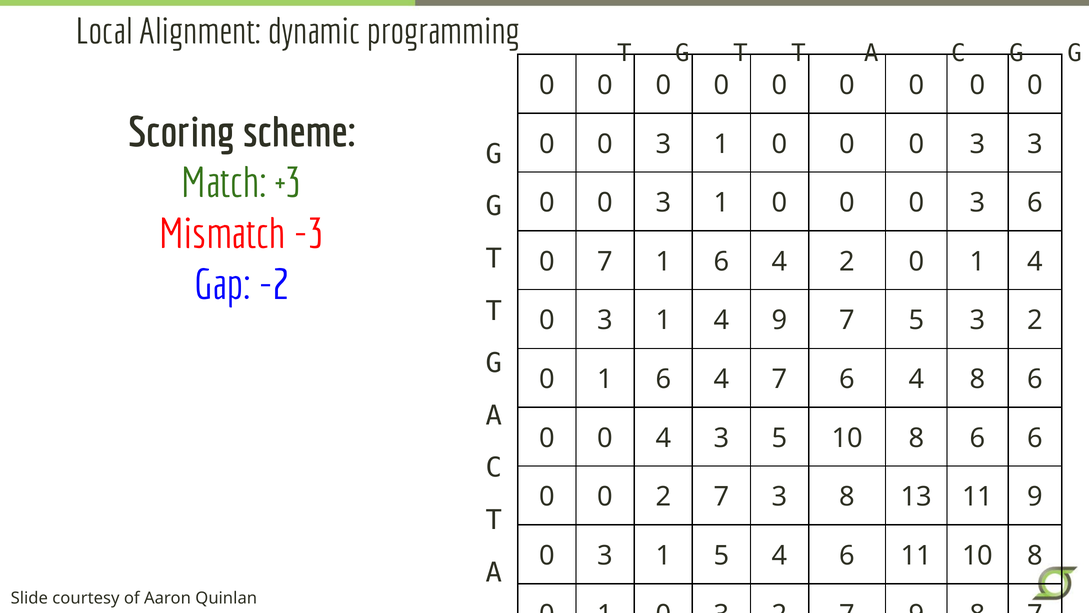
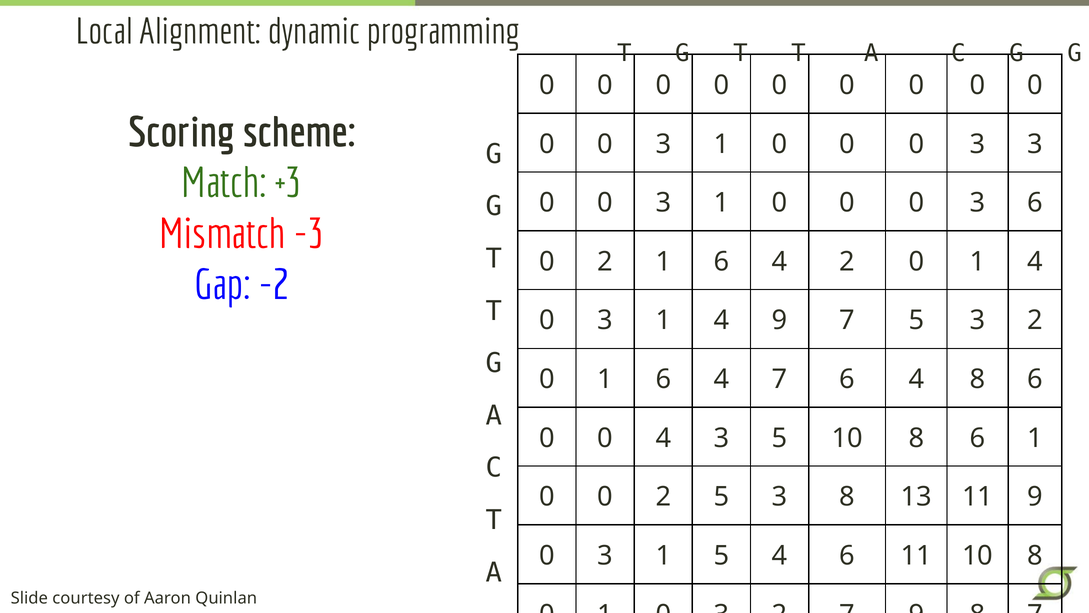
7 at (605, 262): 7 -> 2
6 6: 6 -> 1
0 2 7: 7 -> 5
